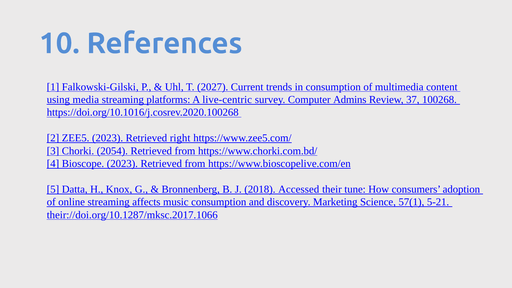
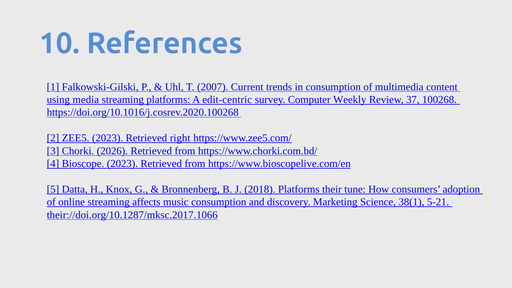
2027: 2027 -> 2007
live-centric: live-centric -> edit-centric
Admins: Admins -> Weekly
2054: 2054 -> 2026
2018 Accessed: Accessed -> Platforms
57(1: 57(1 -> 38(1
